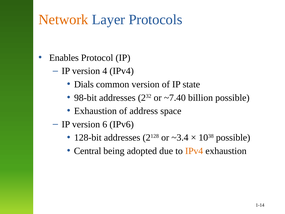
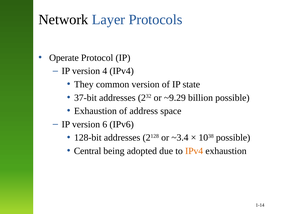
Network colour: orange -> black
Enables: Enables -> Operate
Dials: Dials -> They
98-bit: 98-bit -> 37-bit
~7.40: ~7.40 -> ~9.29
